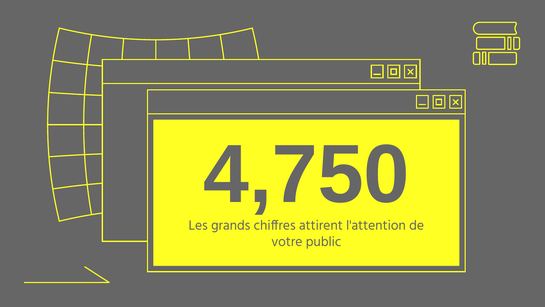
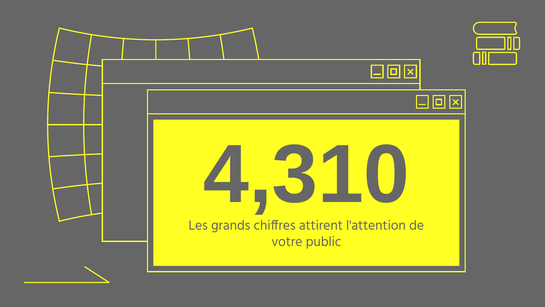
4,750: 4,750 -> 4,310
